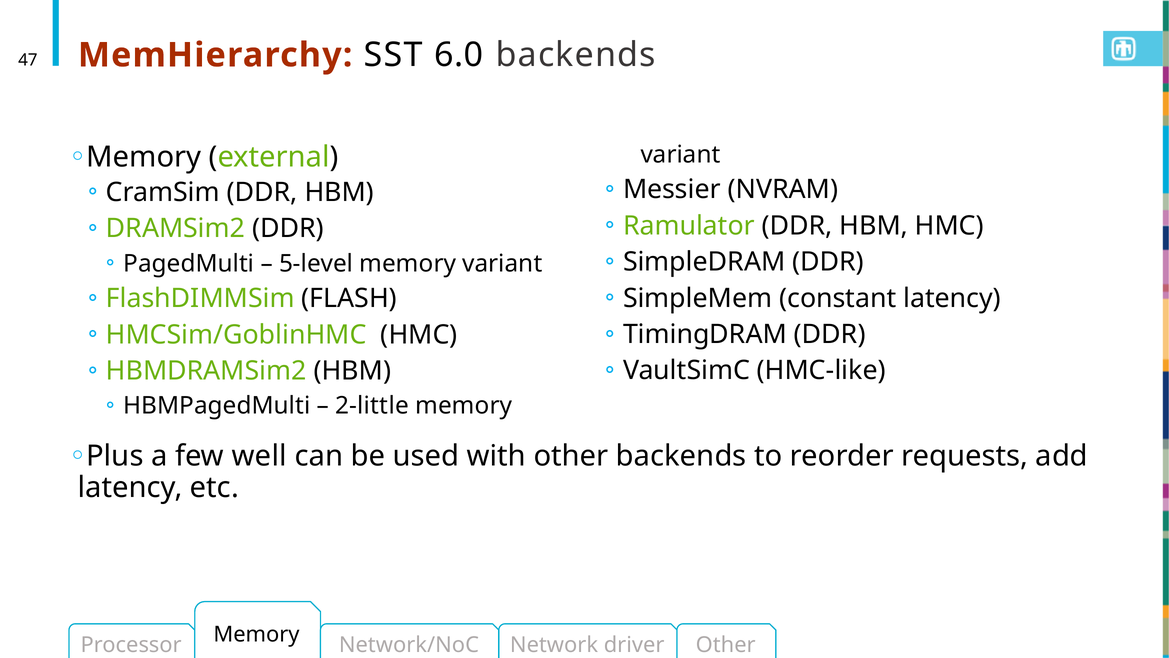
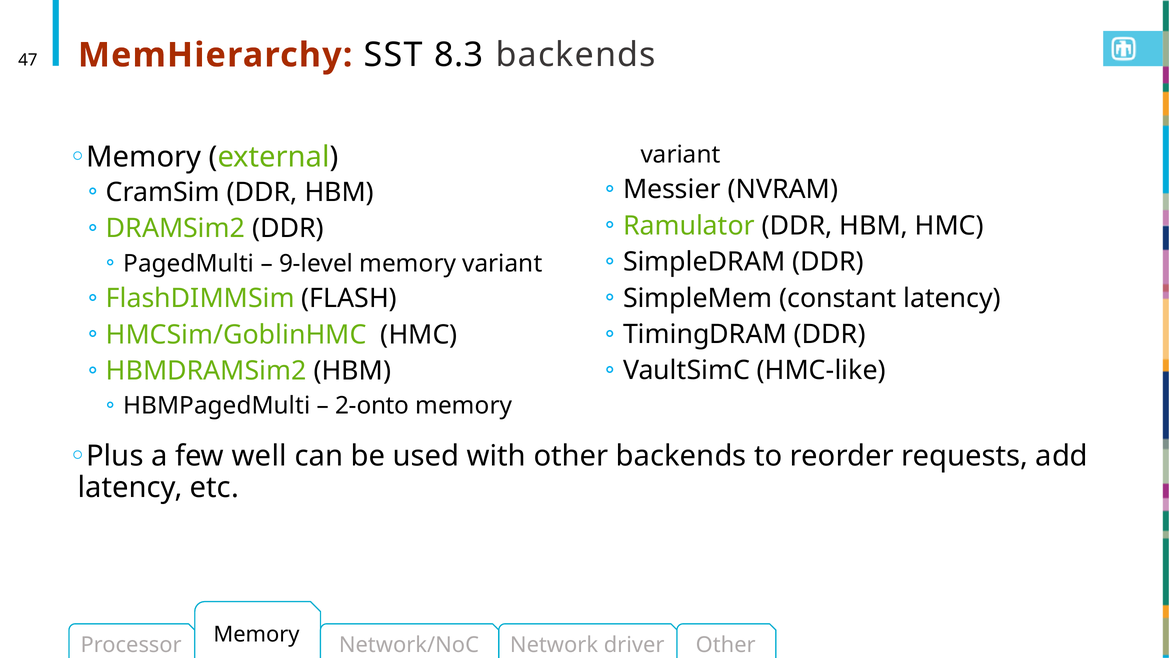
6.0: 6.0 -> 8.3
5-level: 5-level -> 9-level
2-little: 2-little -> 2-onto
